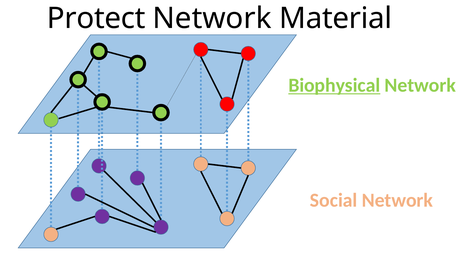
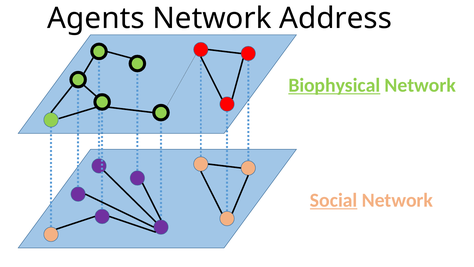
Protect: Protect -> Agents
Material: Material -> Address
Social underline: none -> present
